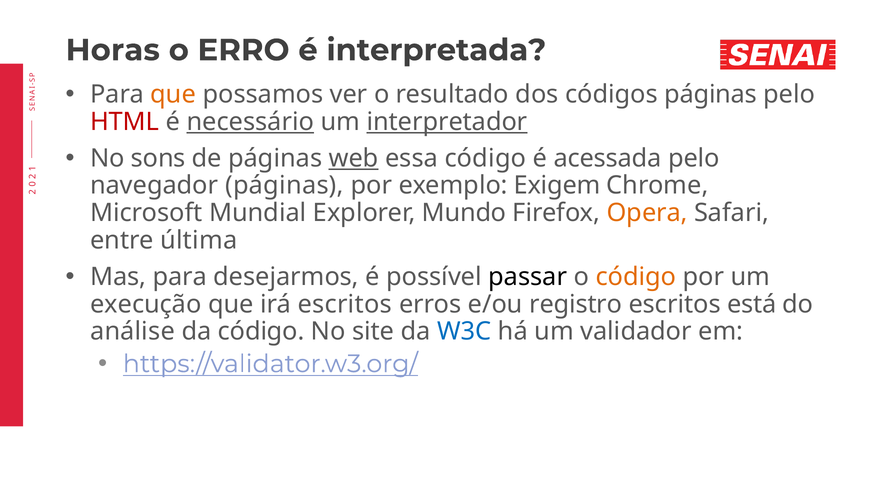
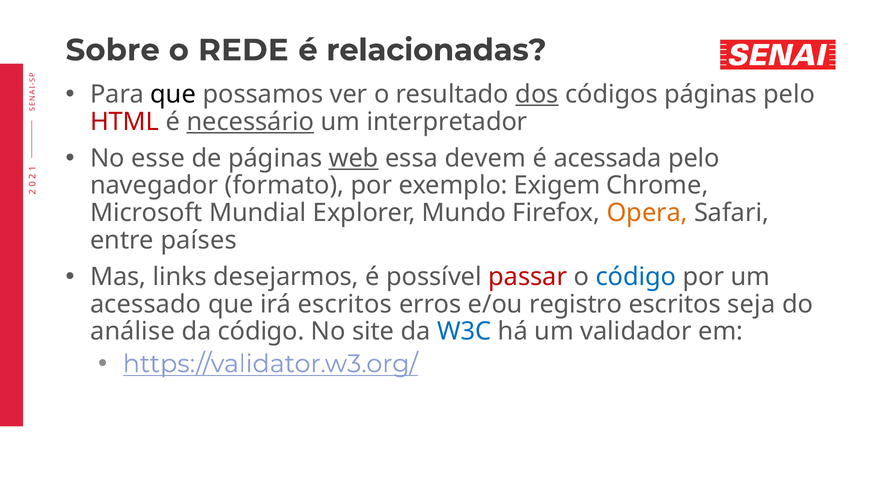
Horas: Horas -> Sobre
ERRO: ERRO -> REDE
interpretada: interpretada -> relacionadas
que at (173, 94) colour: orange -> black
dos underline: none -> present
interpretador underline: present -> none
sons: sons -> esse
essa código: código -> devem
navegador páginas: páginas -> formato
última: última -> países
Mas para: para -> links
passar colour: black -> red
código at (636, 277) colour: orange -> blue
execução: execução -> acessado
está: está -> seja
